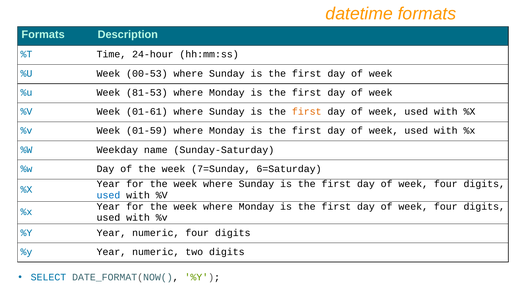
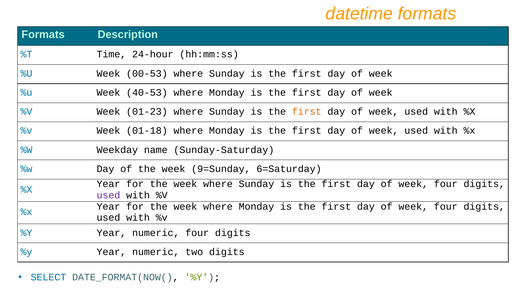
81-53: 81-53 -> 40-53
01-61: 01-61 -> 01-23
01-59: 01-59 -> 01-18
7=Sunday: 7=Sunday -> 9=Sunday
used at (108, 195) colour: blue -> purple
